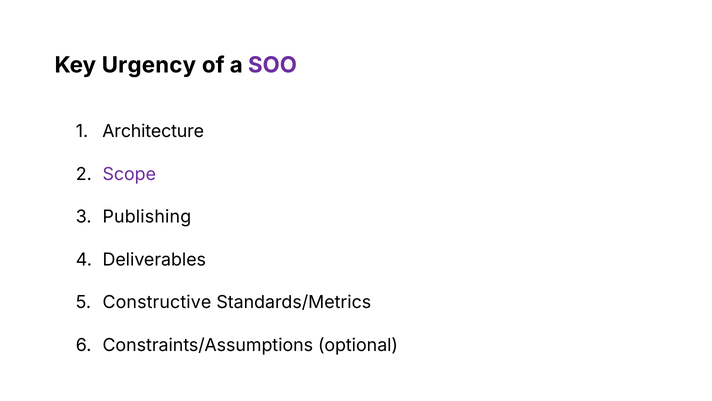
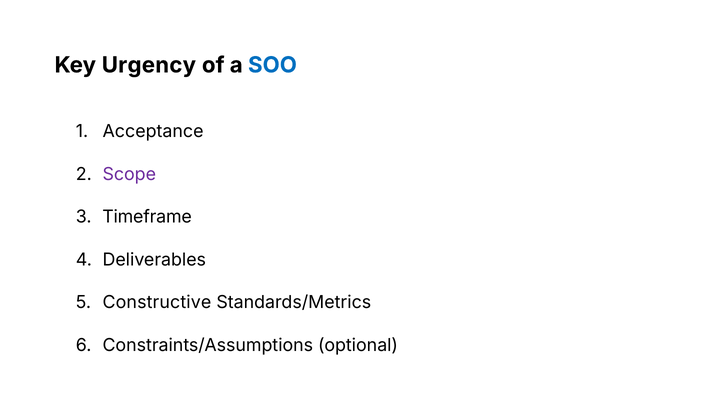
SOO colour: purple -> blue
Architecture: Architecture -> Acceptance
Publishing: Publishing -> Timeframe
